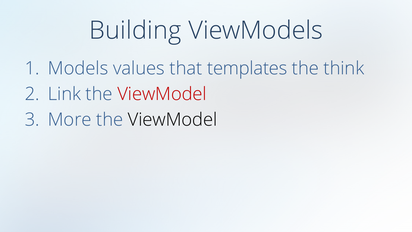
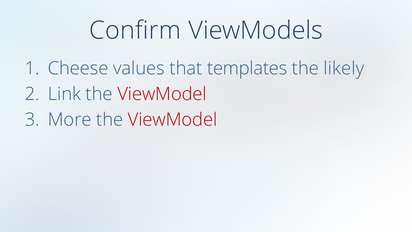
Building: Building -> Confirm
Models: Models -> Cheese
think: think -> likely
ViewModel at (173, 120) colour: black -> red
